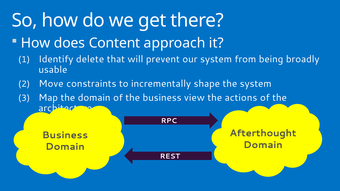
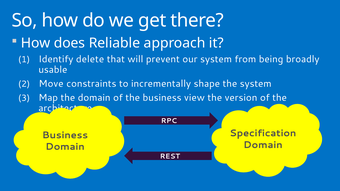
Content: Content -> Reliable
actions: actions -> version
Afterthought: Afterthought -> Specification
